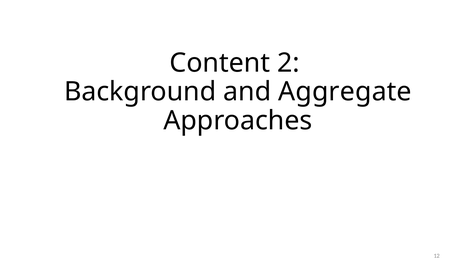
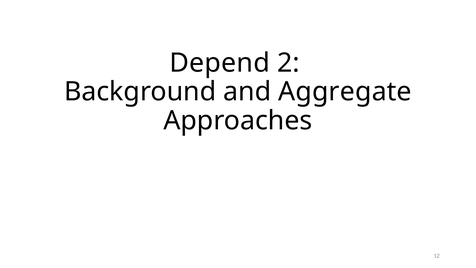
Content: Content -> Depend
